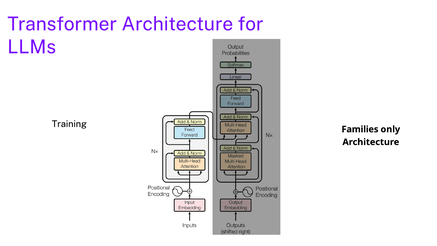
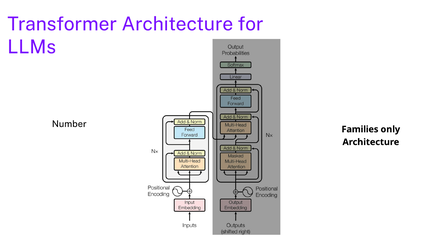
Training: Training -> Number
